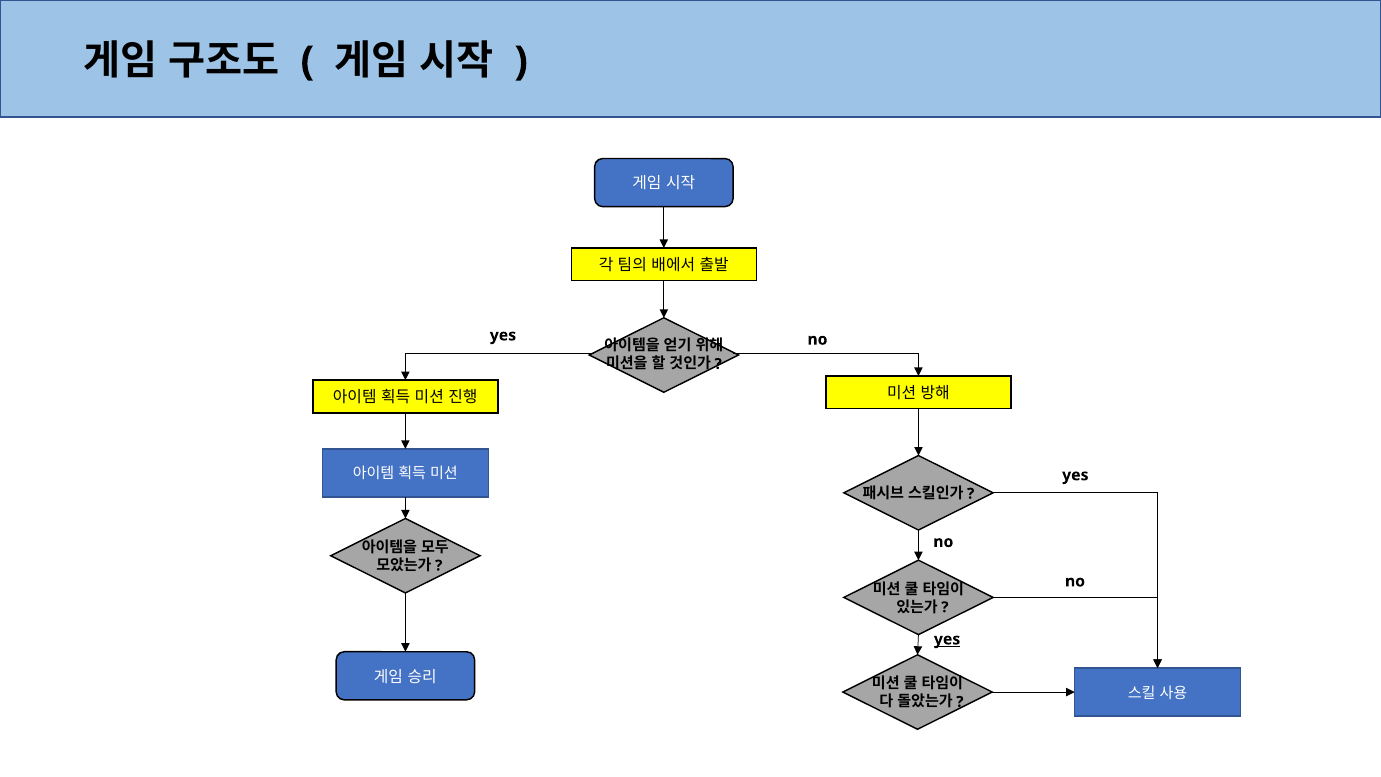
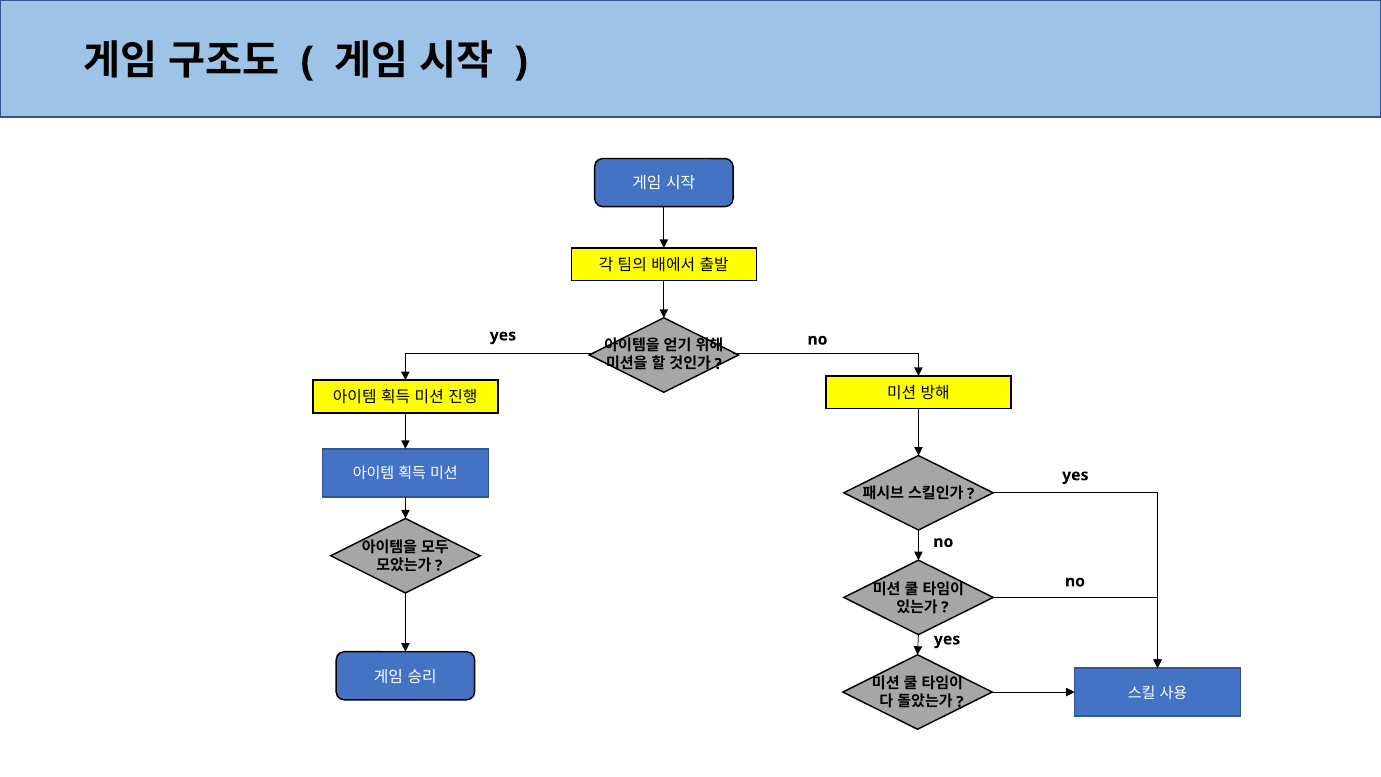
yes at (947, 639) underline: present -> none
